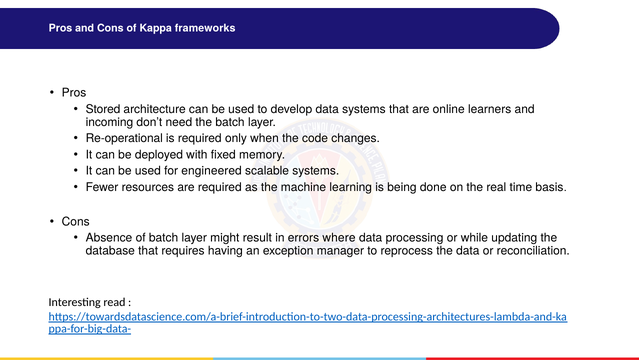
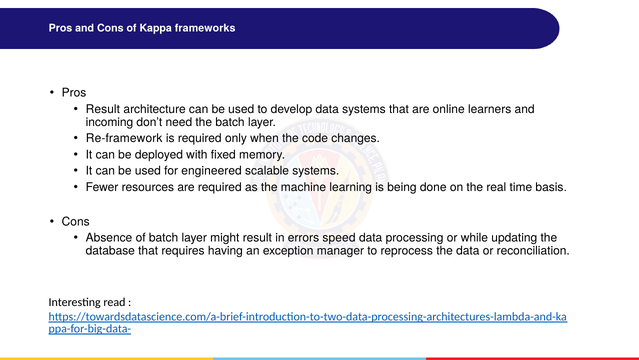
Stored at (103, 109): Stored -> Result
Re-operational: Re-operational -> Re-framework
where: where -> speed
